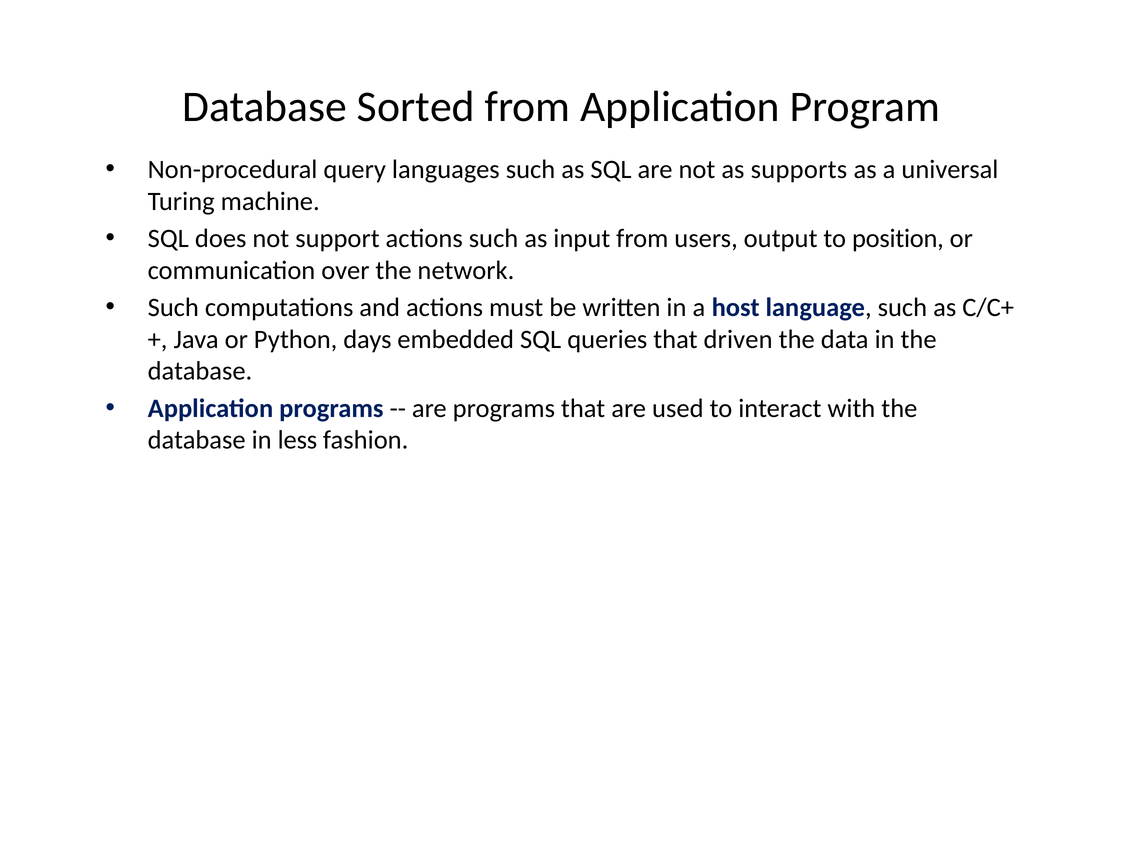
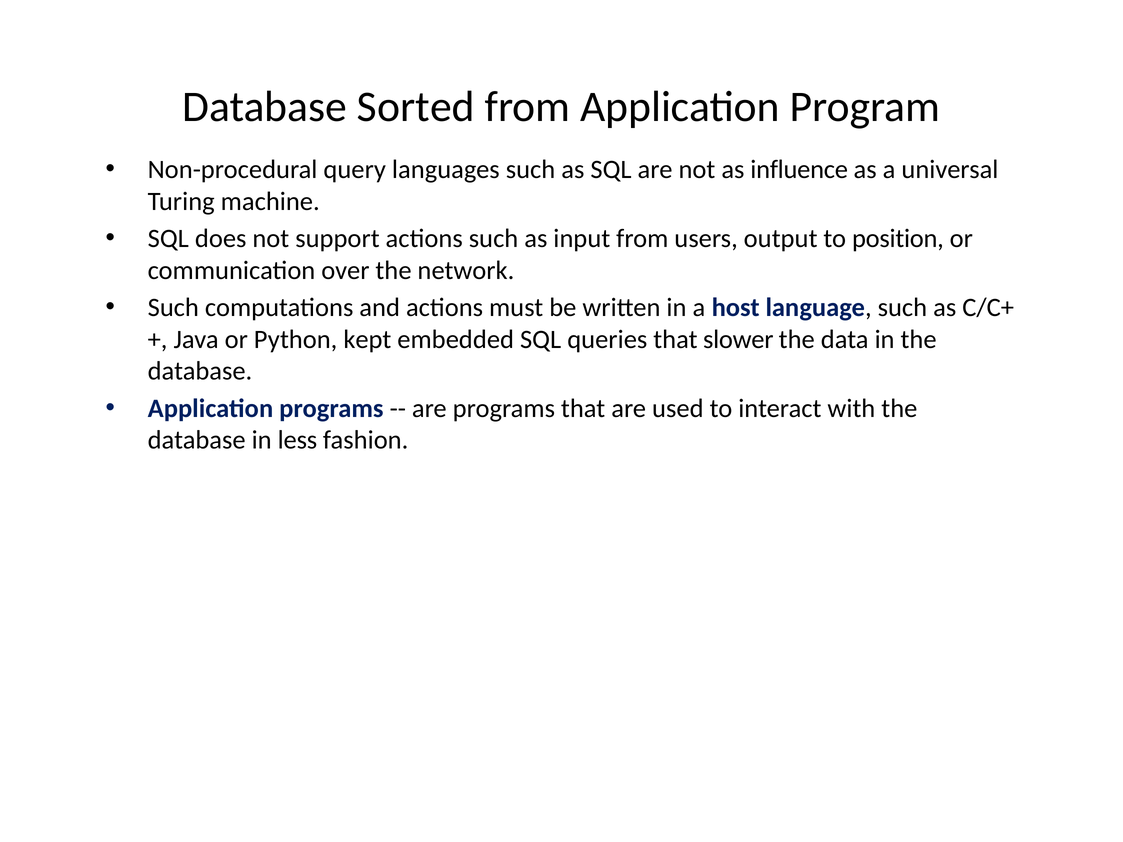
supports: supports -> influence
days: days -> kept
driven: driven -> slower
